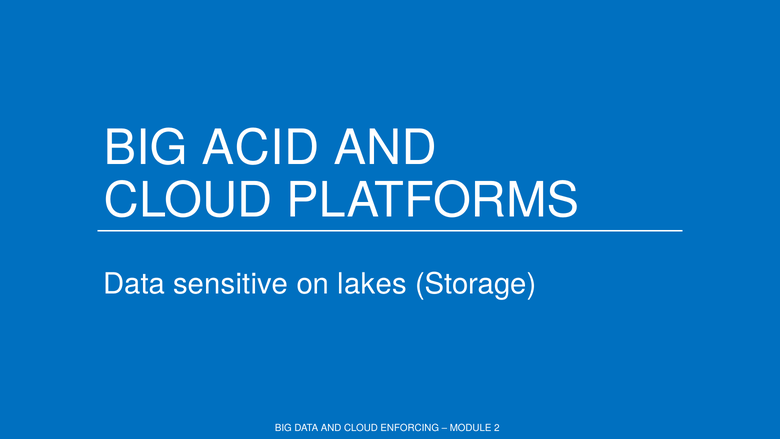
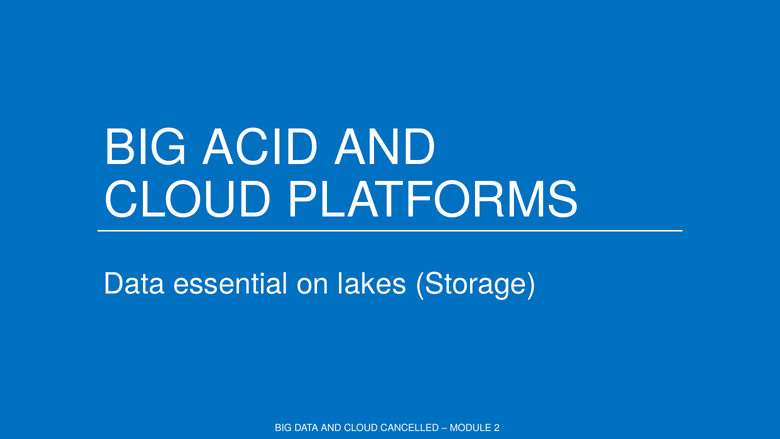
sensitive: sensitive -> essential
ENFORCING: ENFORCING -> CANCELLED
